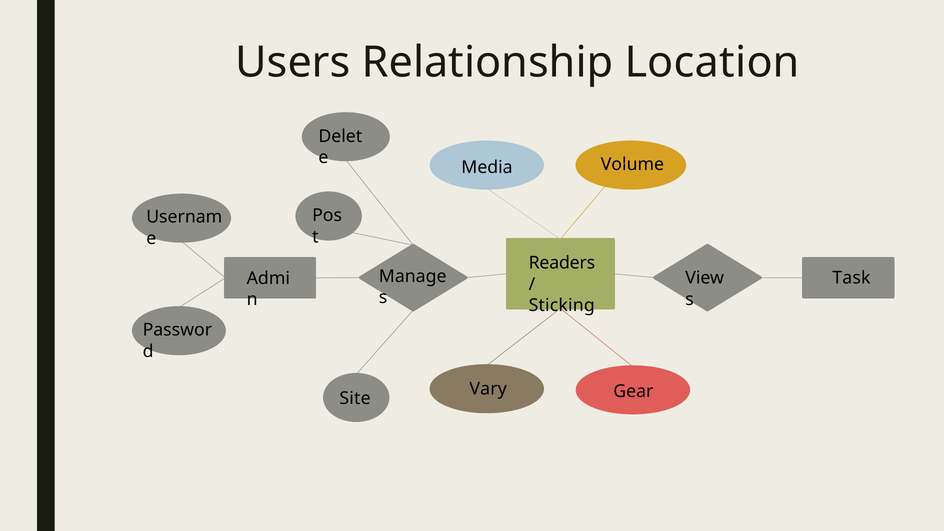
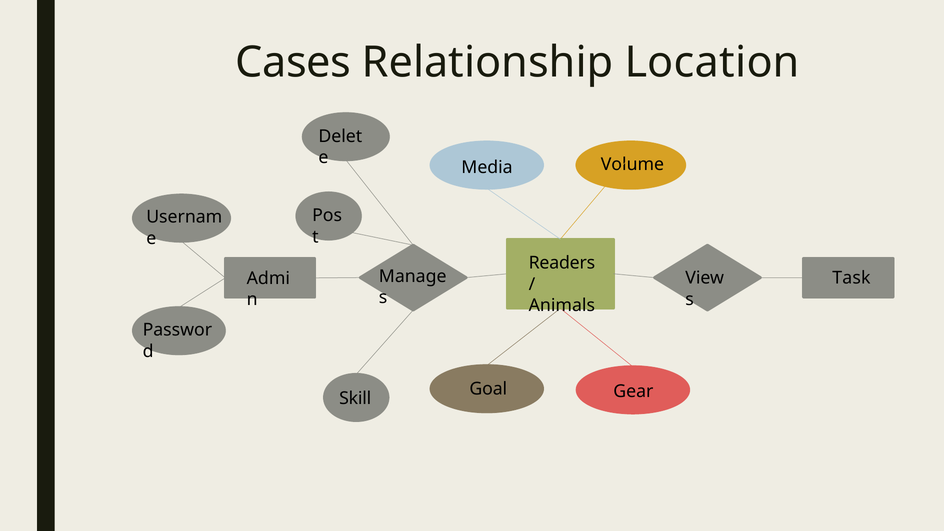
Users: Users -> Cases
Sticking: Sticking -> Animals
Vary: Vary -> Goal
Site: Site -> Skill
